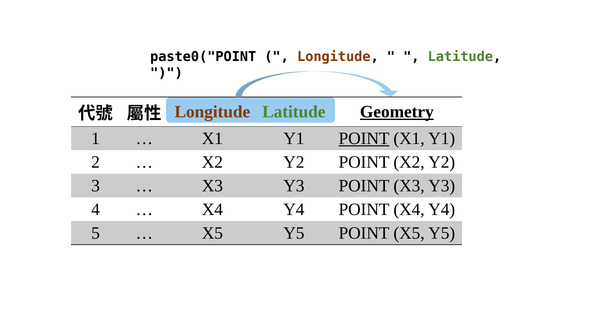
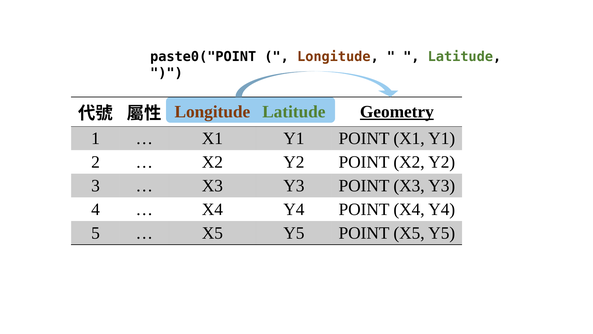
POINT at (364, 138) underline: present -> none
